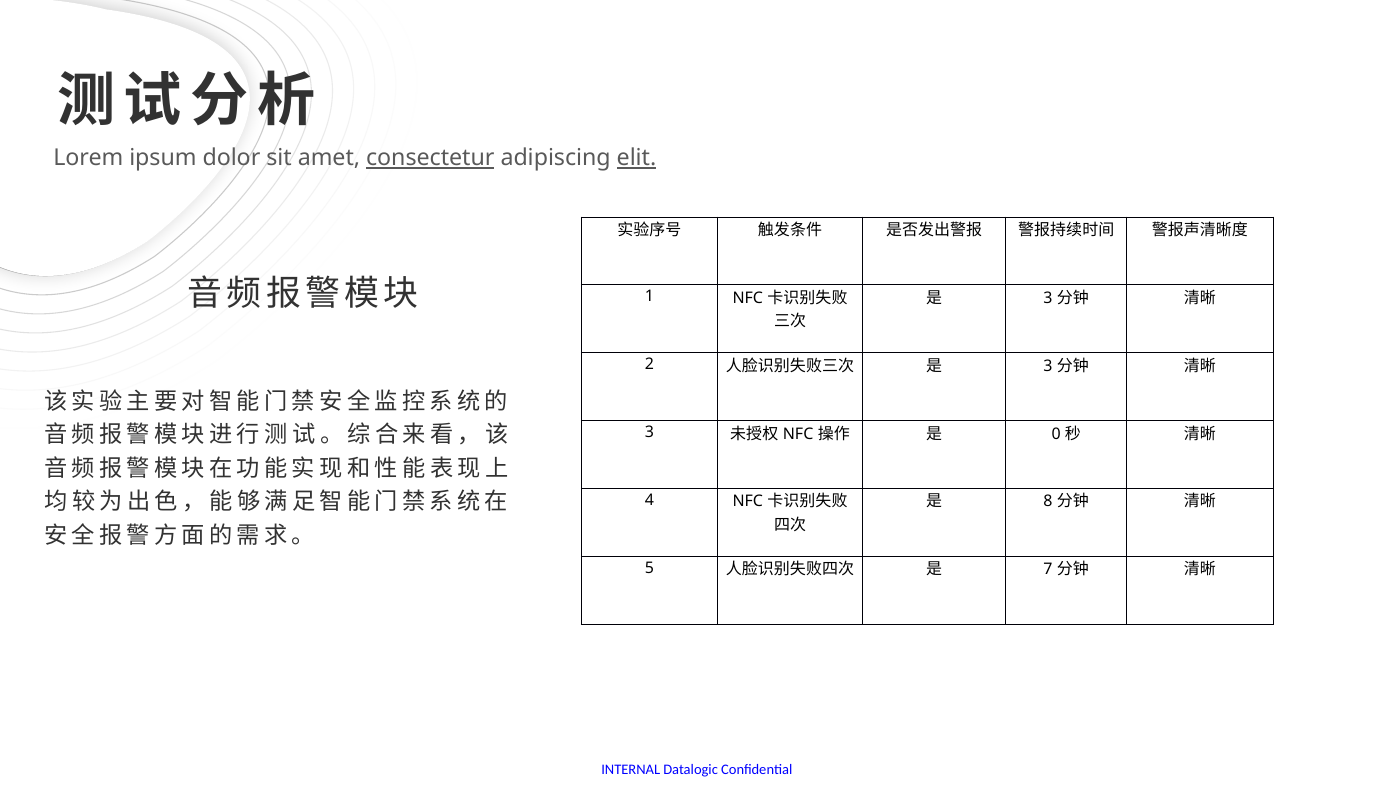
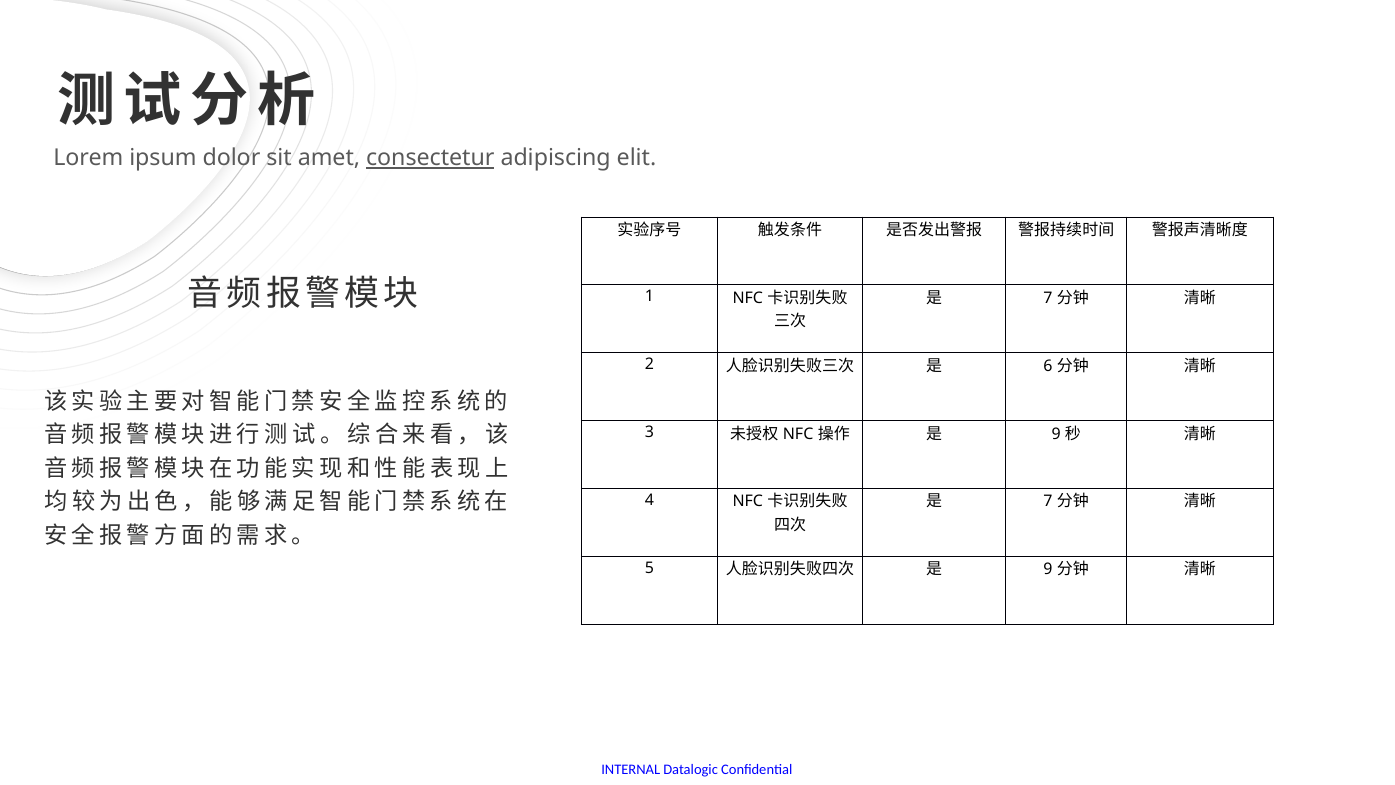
elit underline: present -> none
3 at (1048, 298): 3 -> 7
3 at (1048, 366): 3 -> 6
0 at (1056, 434): 0 -> 9
8 at (1048, 501): 8 -> 7
7 at (1048, 569): 7 -> 9
